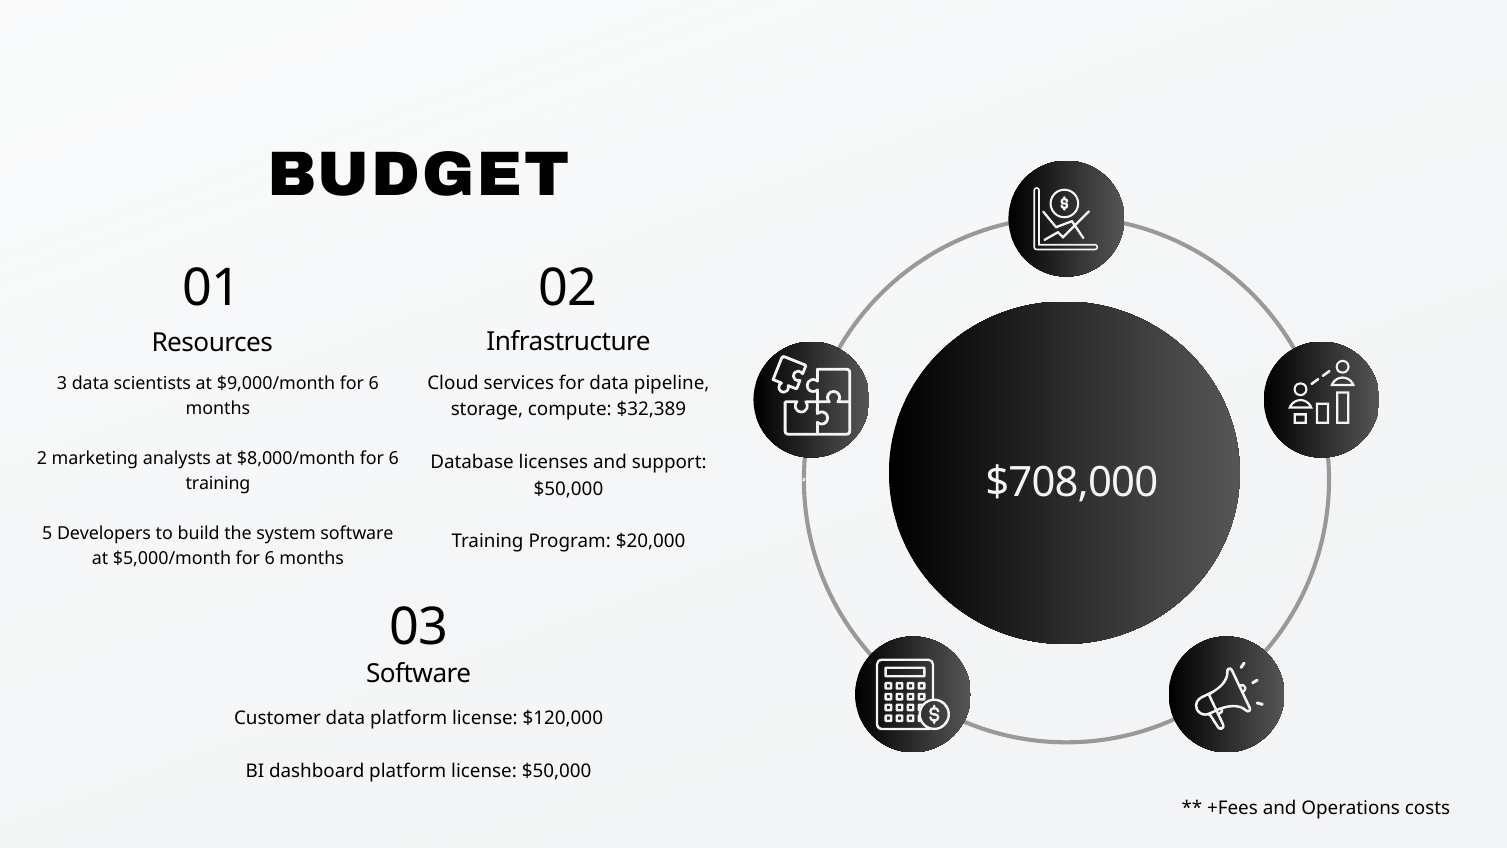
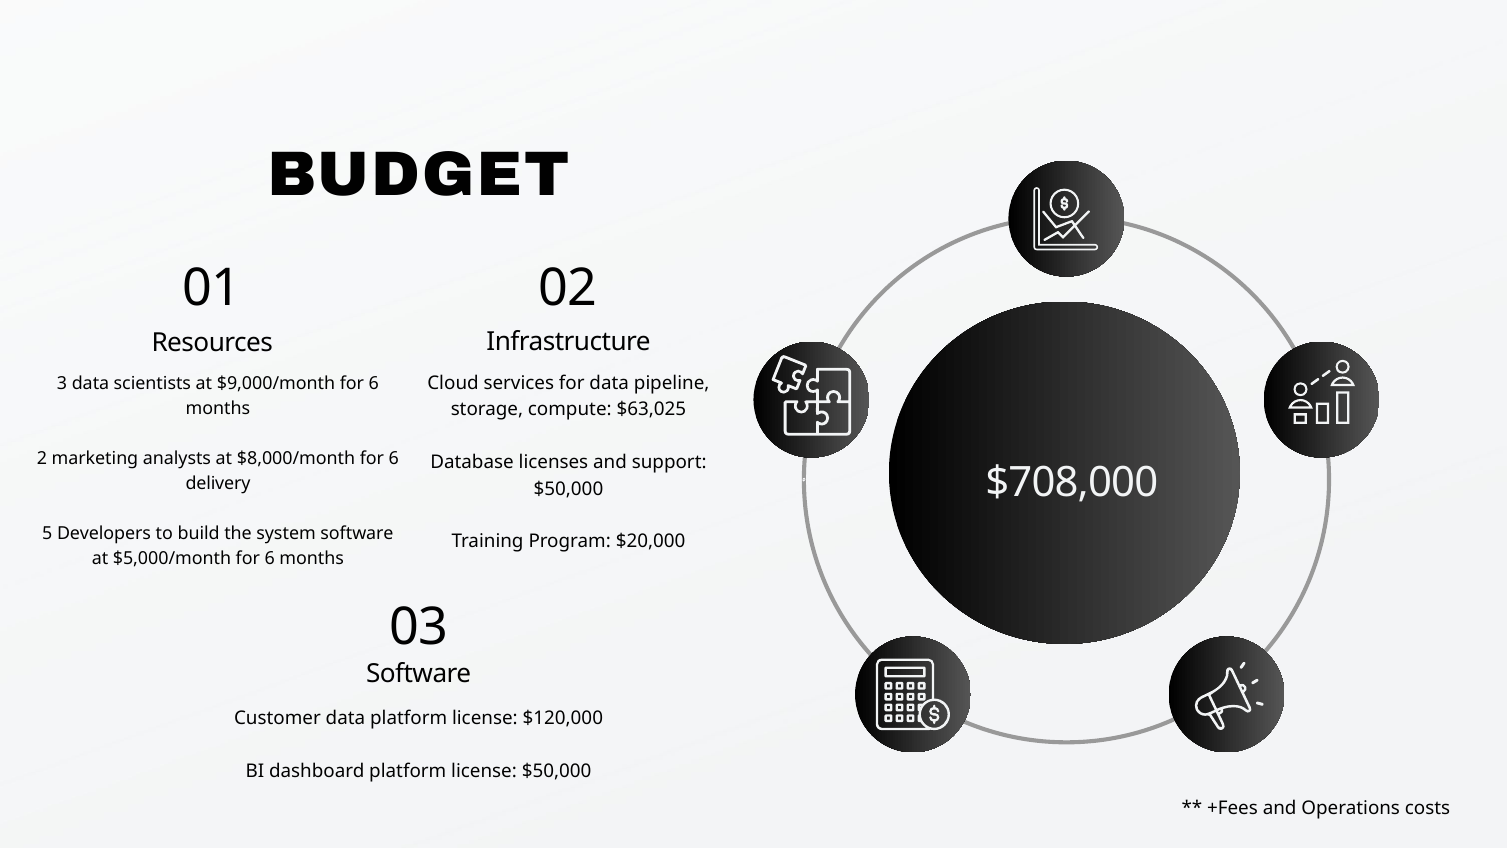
$32,389: $32,389 -> $63,025
training at (218, 484): training -> delivery
